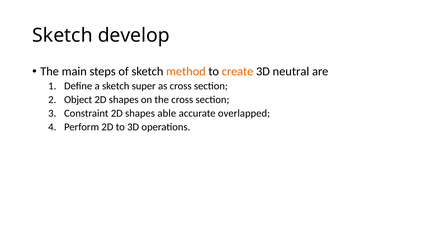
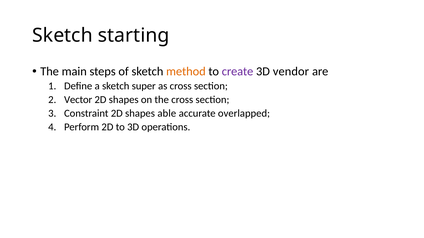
develop: develop -> starting
create colour: orange -> purple
neutral: neutral -> vendor
Object: Object -> Vector
